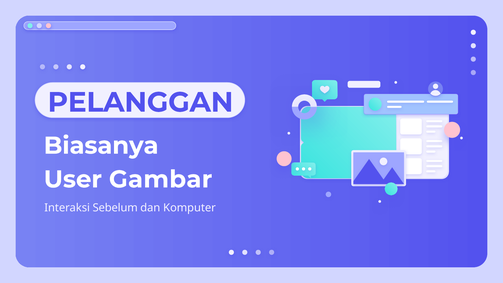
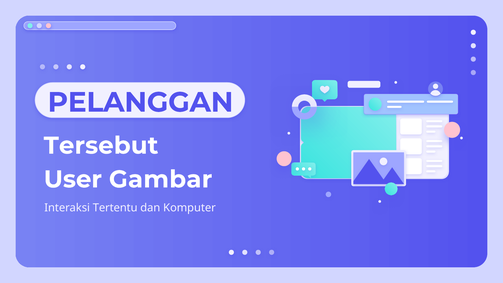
Biasanya: Biasanya -> Tersebut
Sebelum: Sebelum -> Tertentu
